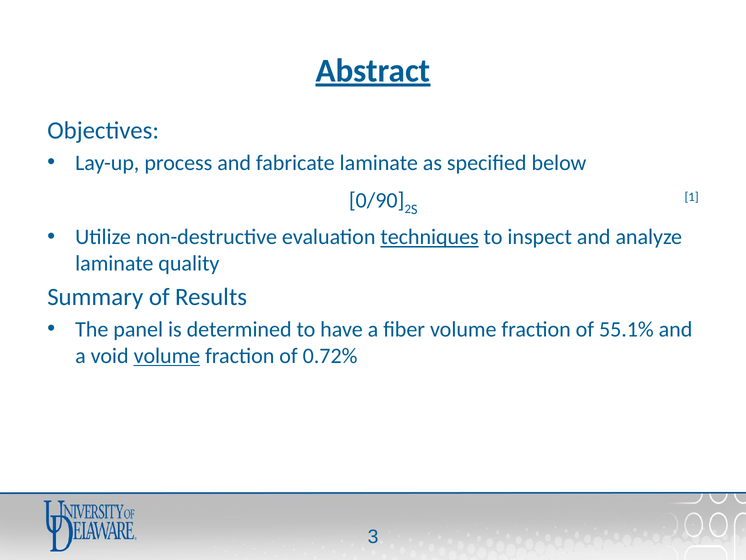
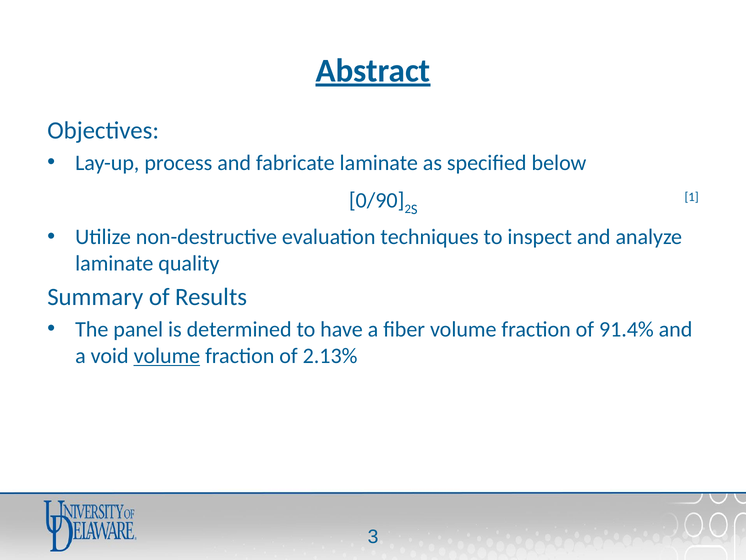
techniques underline: present -> none
55.1%: 55.1% -> 91.4%
0.72%: 0.72% -> 2.13%
